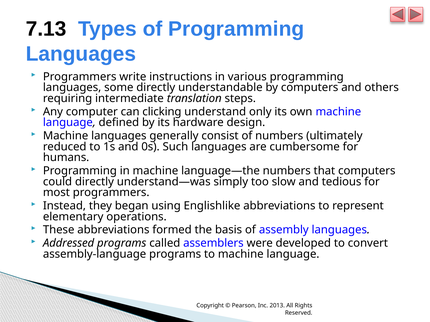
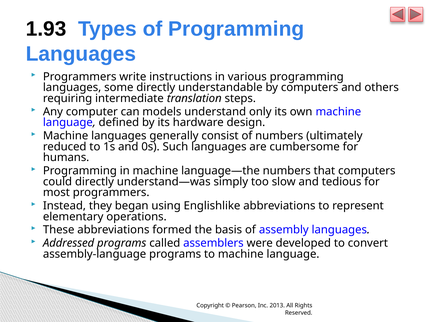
7.13: 7.13 -> 1.93
clicking: clicking -> models
